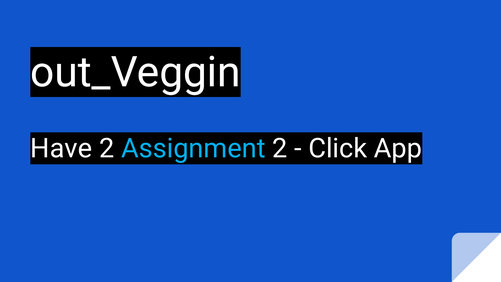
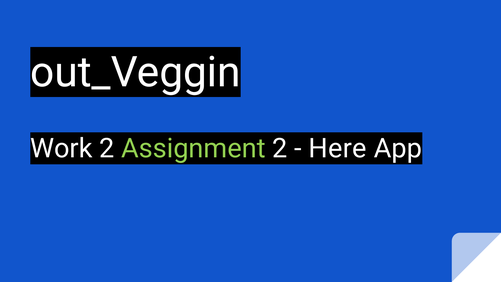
Have: Have -> Work
Assignment colour: light blue -> light green
Click: Click -> Here
